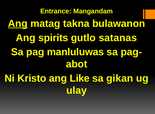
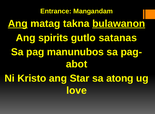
bulawanon underline: none -> present
manluluwas: manluluwas -> manunubos
Like: Like -> Star
gikan: gikan -> atong
ulay: ulay -> love
